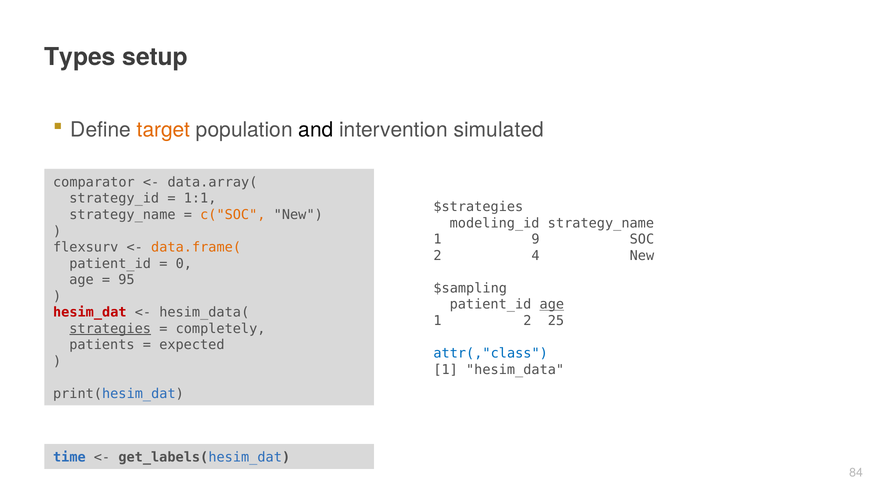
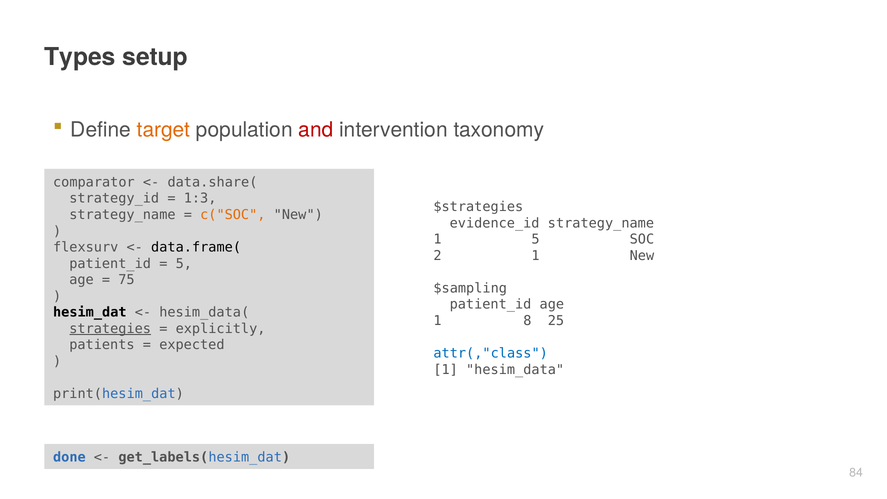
and colour: black -> red
simulated: simulated -> taxonomy
data.array(: data.array( -> data.share(
1:1: 1:1 -> 1:3
modeling_id: modeling_id -> evidence_id
1 9: 9 -> 5
data.frame( colour: orange -> black
2 4: 4 -> 1
0 at (184, 264): 0 -> 5
95: 95 -> 75
age at (552, 304) underline: present -> none
hesim_dat colour: red -> black
1 2: 2 -> 8
completely: completely -> explicitly
time: time -> done
